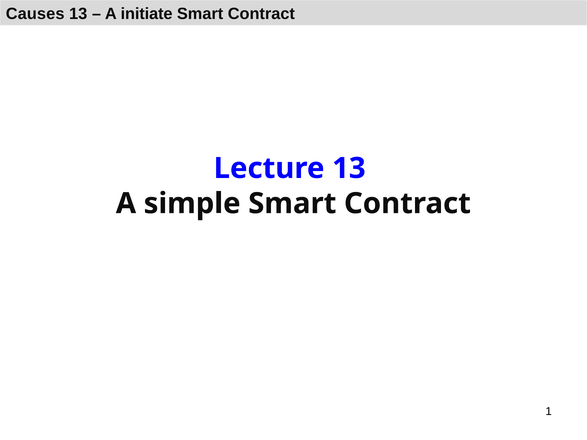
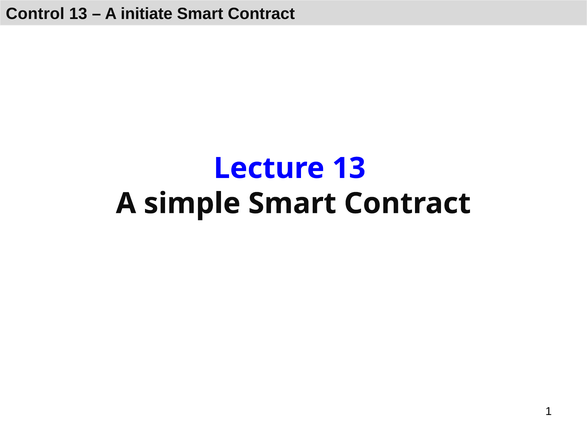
Causes: Causes -> Control
